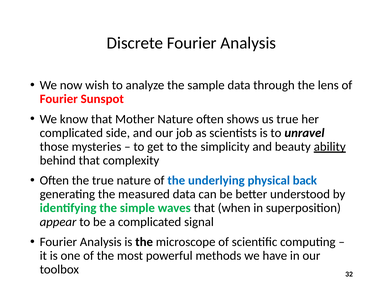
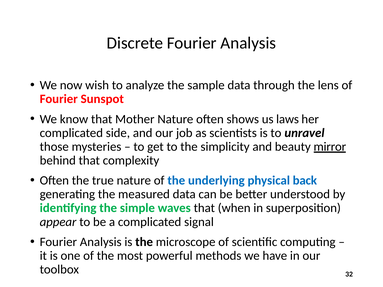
us true: true -> laws
ability: ability -> mirror
